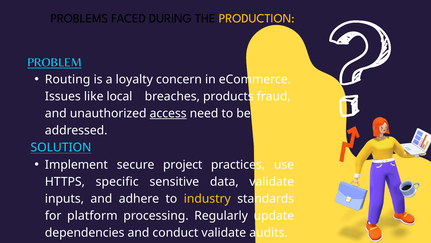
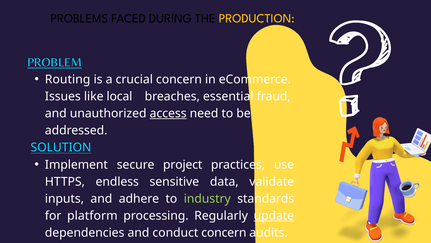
loyalty: loyalty -> crucial
products: products -> essential
specific: specific -> endless
industry colour: yellow -> light green
update underline: none -> present
conduct validate: validate -> concern
